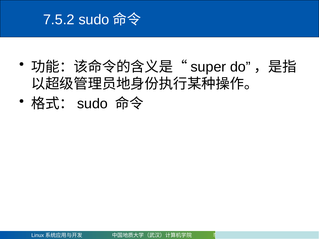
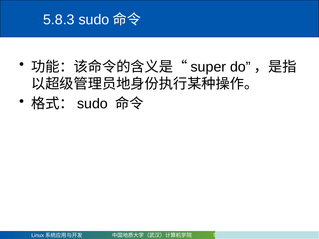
7.5.2: 7.5.2 -> 5.8.3
